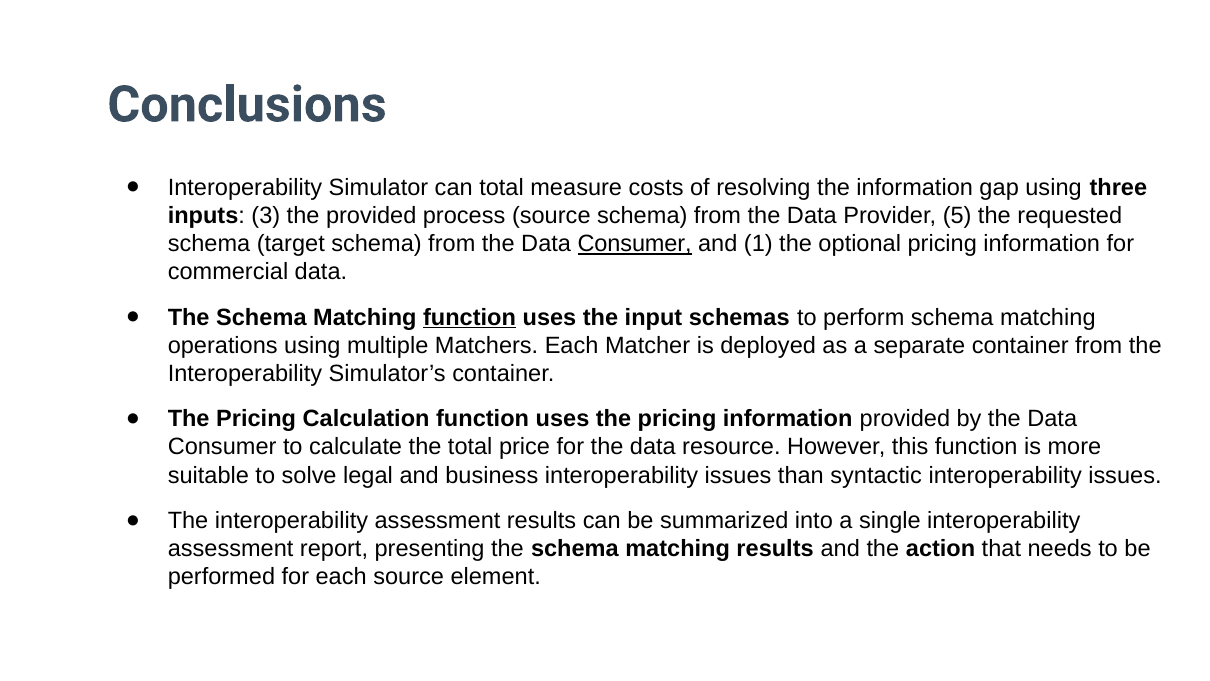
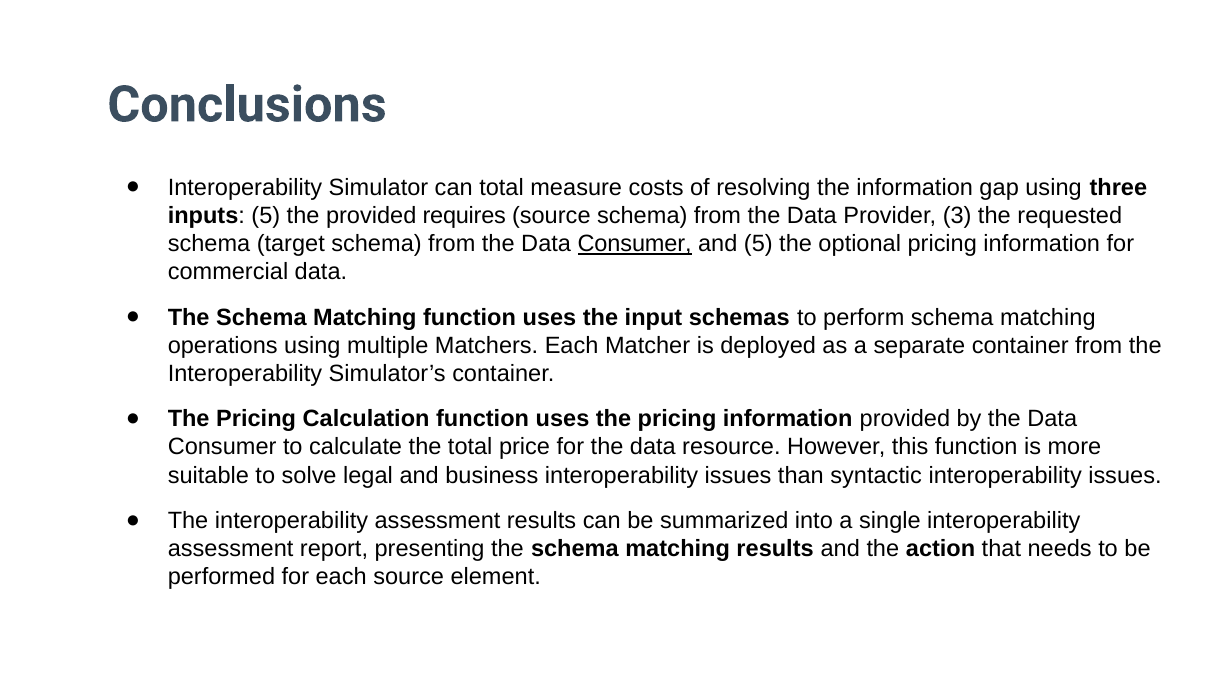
inputs 3: 3 -> 5
process: process -> requires
5: 5 -> 3
and 1: 1 -> 5
function at (469, 317) underline: present -> none
